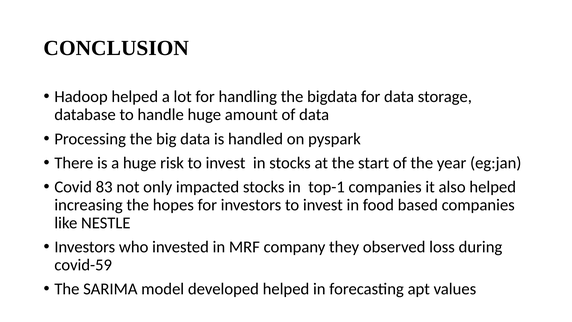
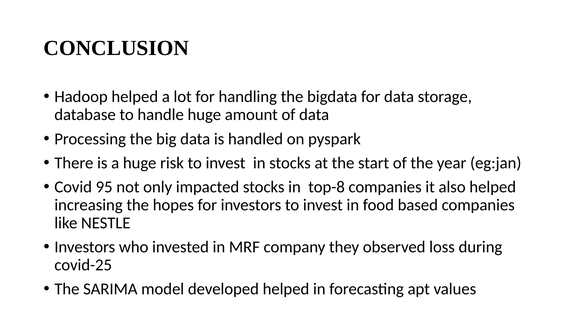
83: 83 -> 95
top-1: top-1 -> top-8
covid-59: covid-59 -> covid-25
